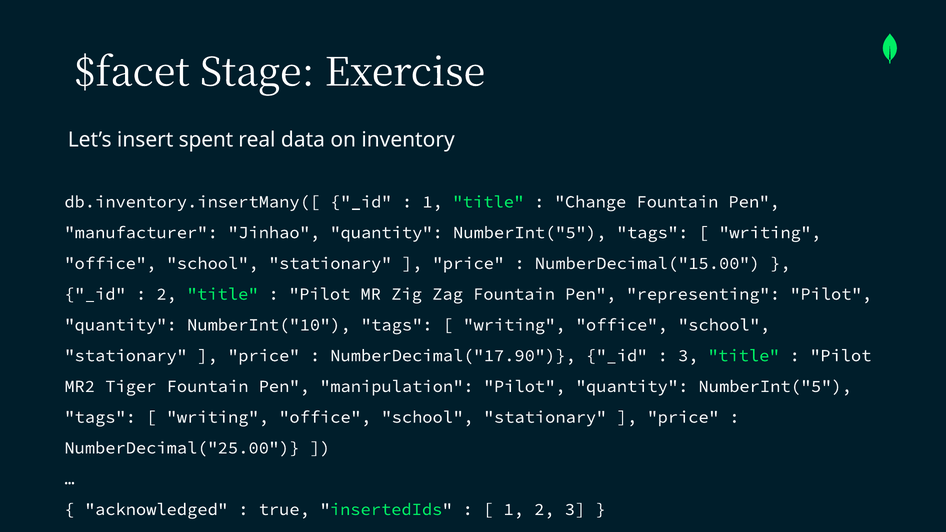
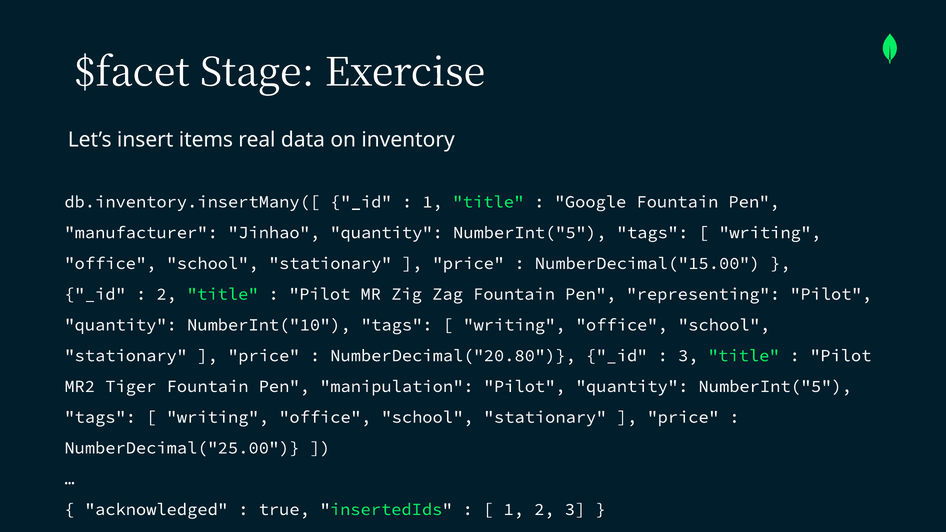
spent: spent -> items
Change: Change -> Google
NumberDecimal("17.90: NumberDecimal("17.90 -> NumberDecimal("20.80
